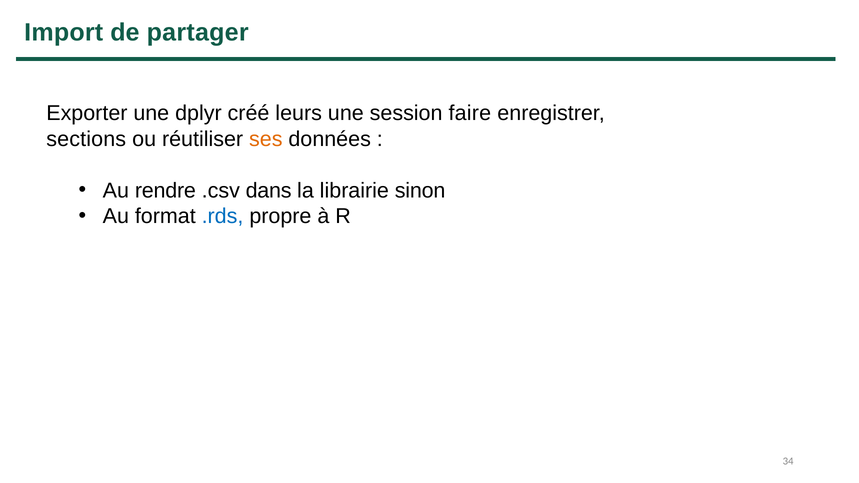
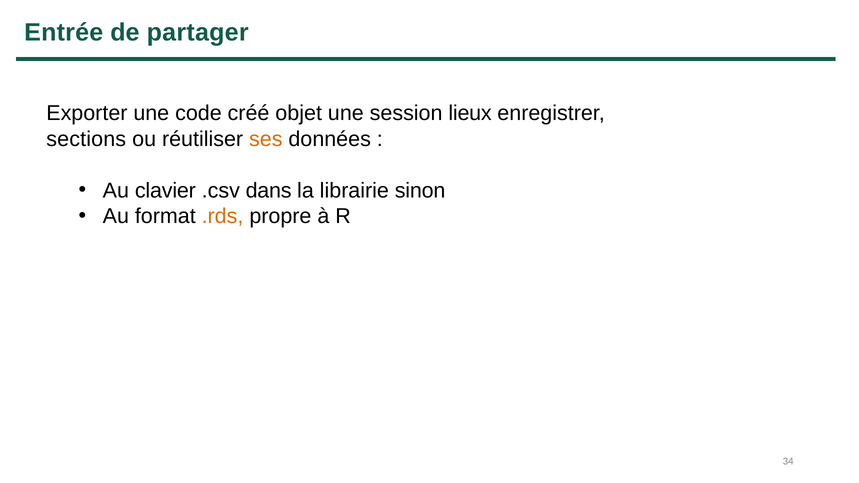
Import: Import -> Entrée
dplyr: dplyr -> code
leurs: leurs -> objet
faire: faire -> lieux
rendre: rendre -> clavier
.rds colour: blue -> orange
